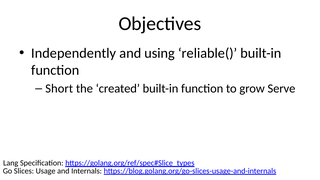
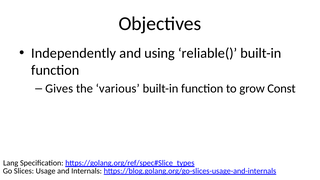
Short: Short -> Gives
created: created -> various
Serve: Serve -> Const
